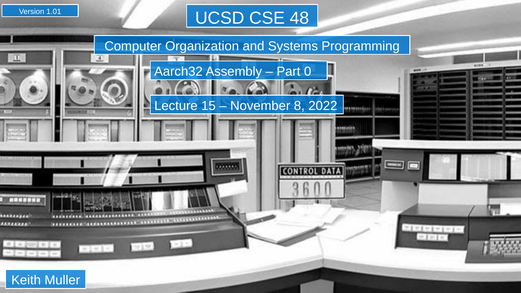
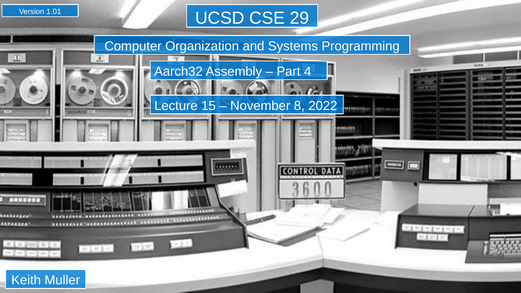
48: 48 -> 29
0: 0 -> 4
